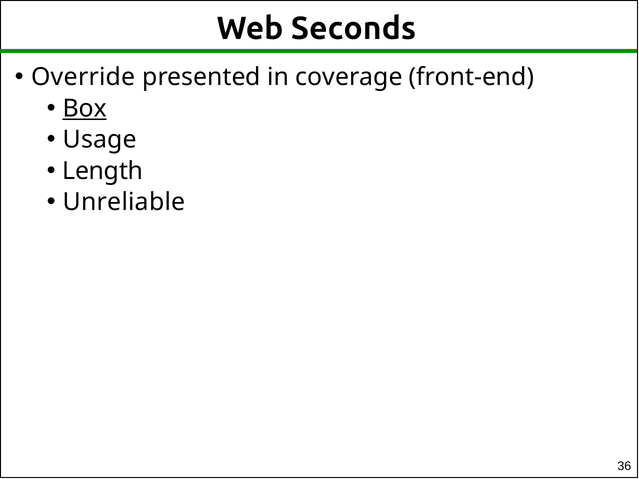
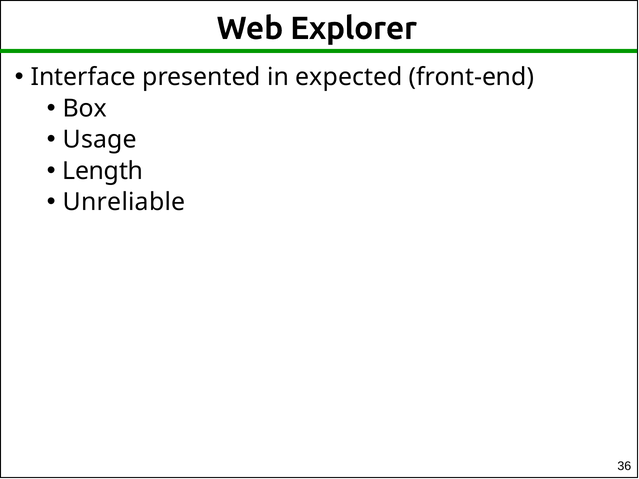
Seconds: Seconds -> Explorer
Override: Override -> Interface
coverage: coverage -> expected
Box underline: present -> none
